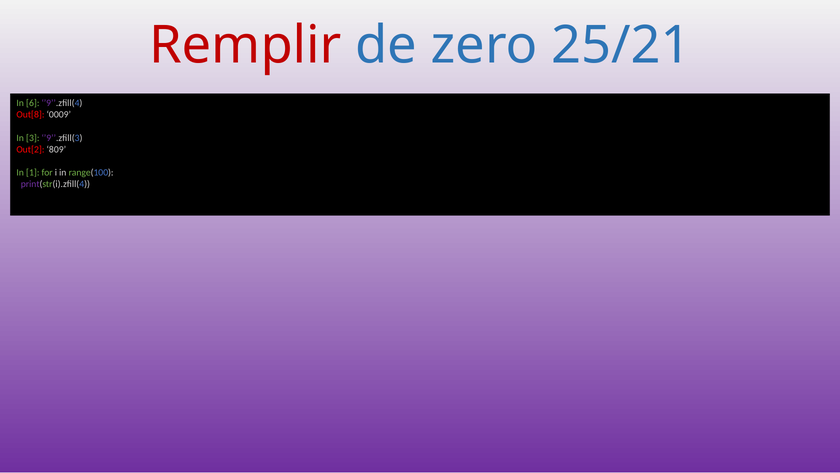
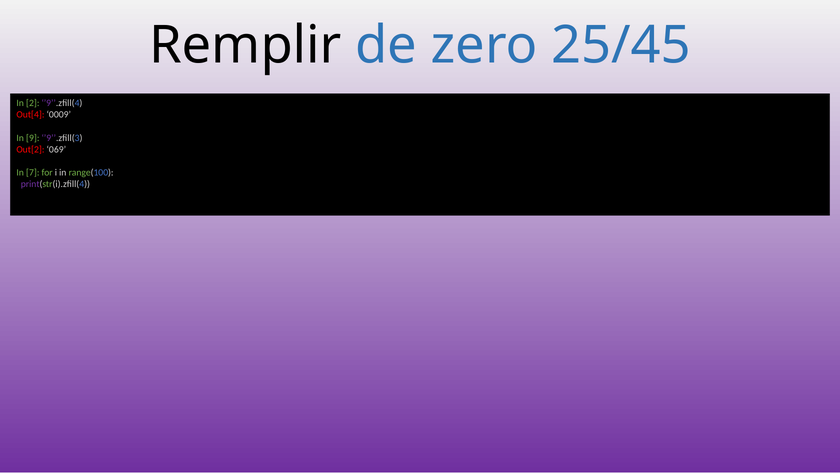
Remplir colour: red -> black
25/21: 25/21 -> 25/45
6: 6 -> 2
Out[8: Out[8 -> Out[4
3: 3 -> 9
809: 809 -> 069
1: 1 -> 7
